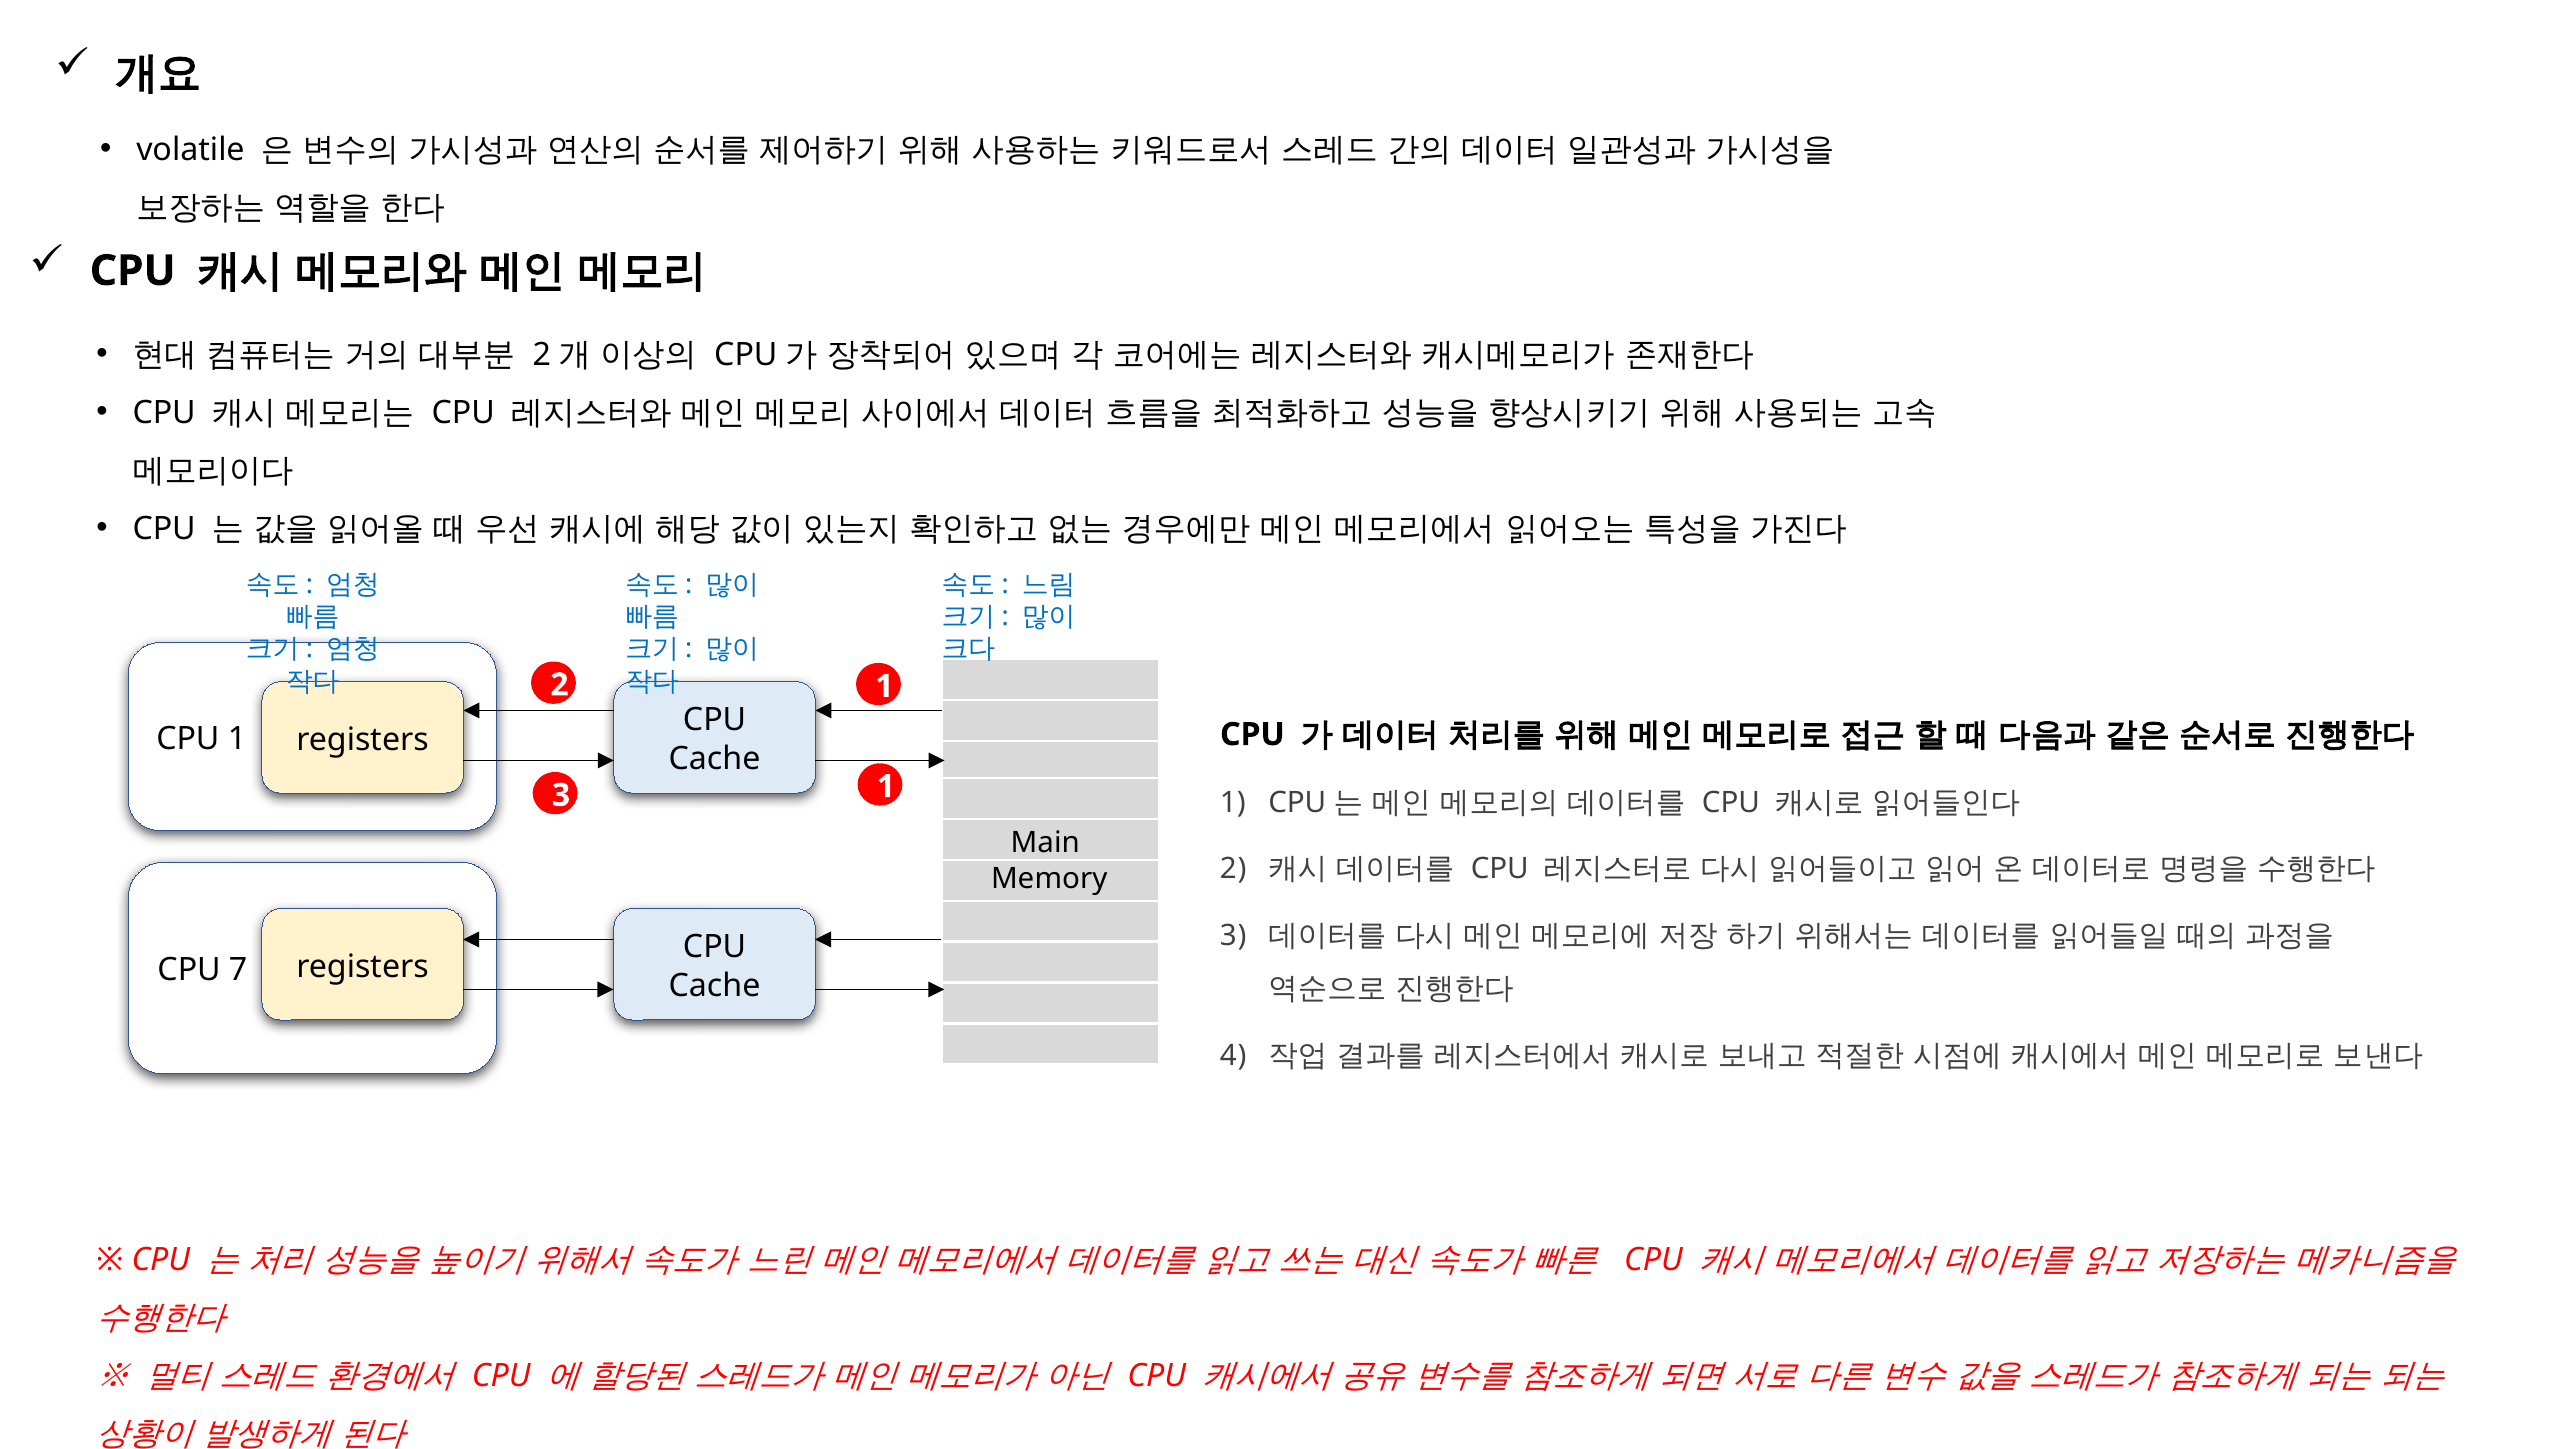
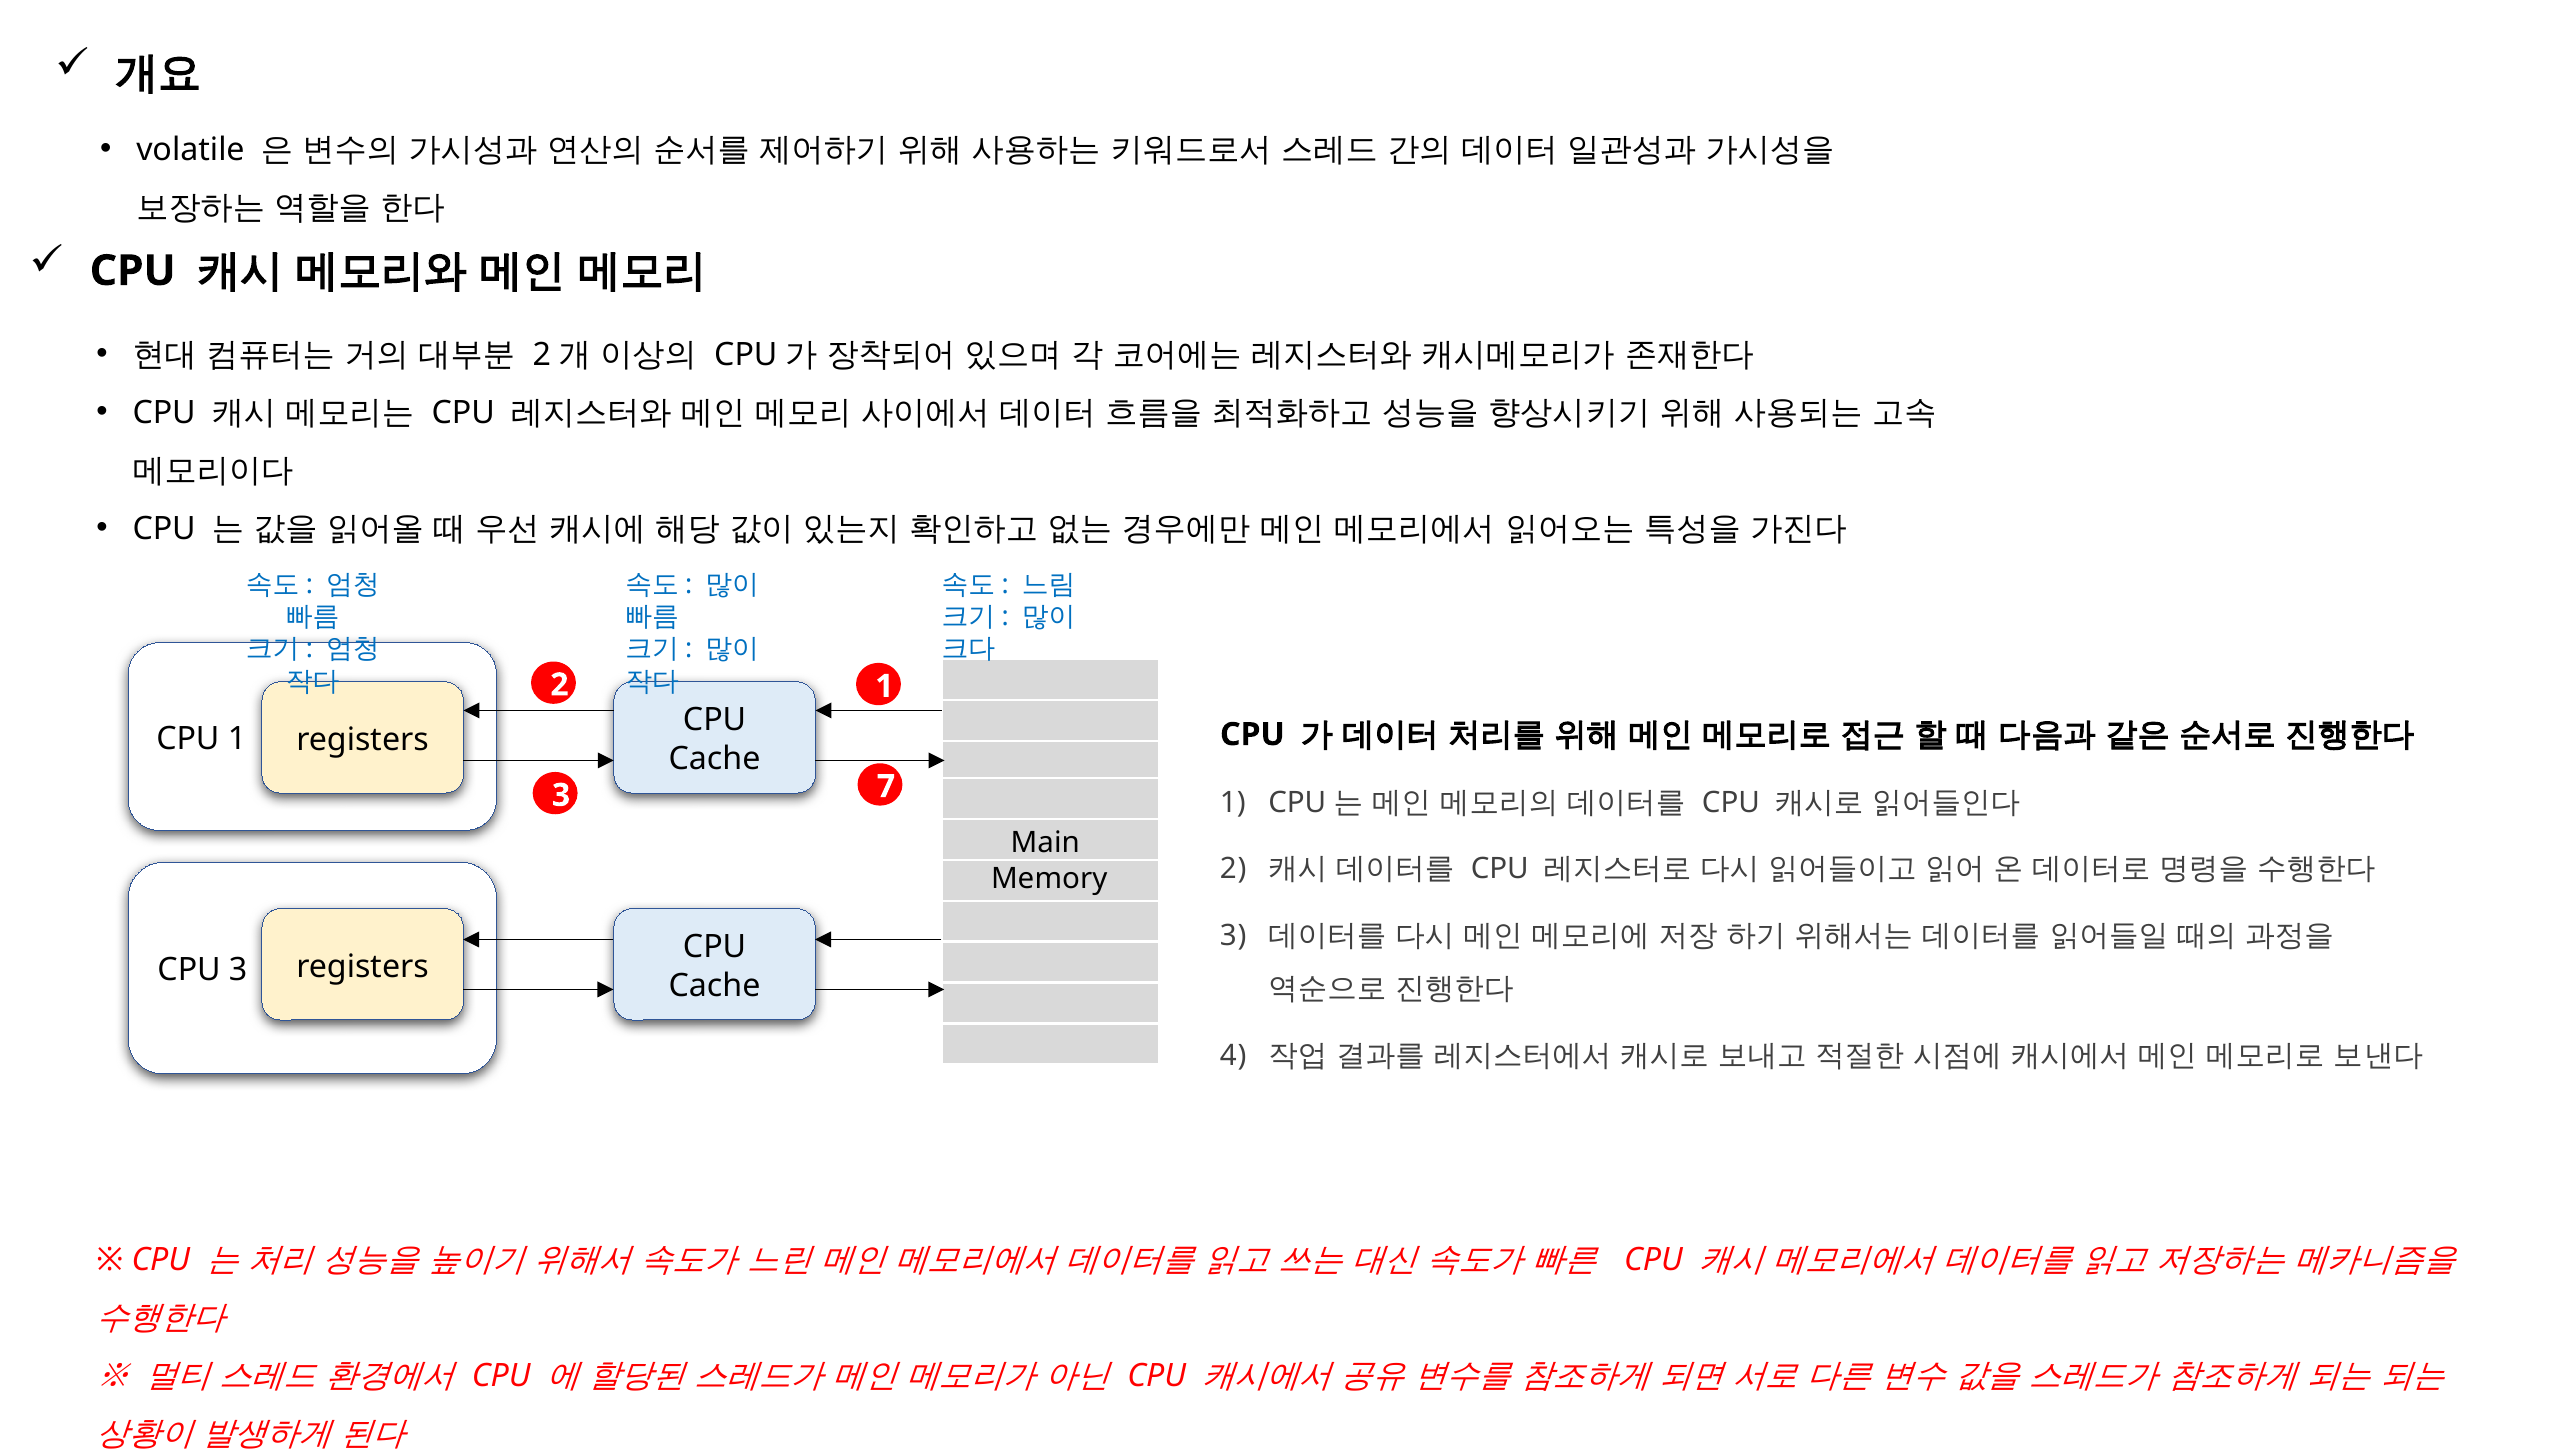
3 1: 1 -> 7
CPU 7: 7 -> 3
